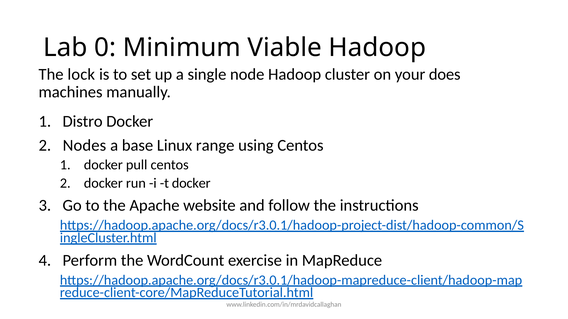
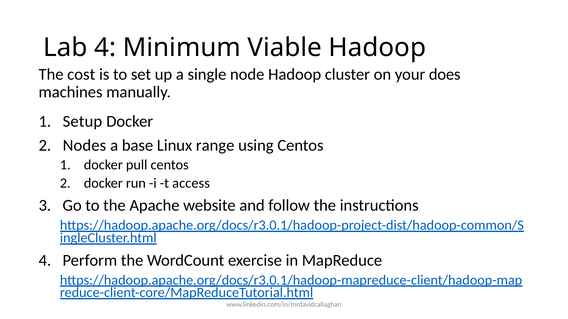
Lab 0: 0 -> 4
lock: lock -> cost
Distro: Distro -> Setup
t docker: docker -> access
